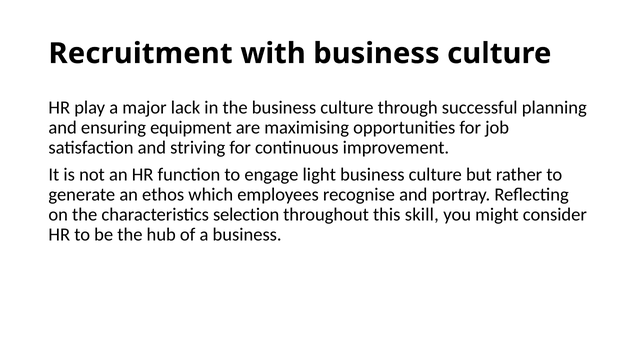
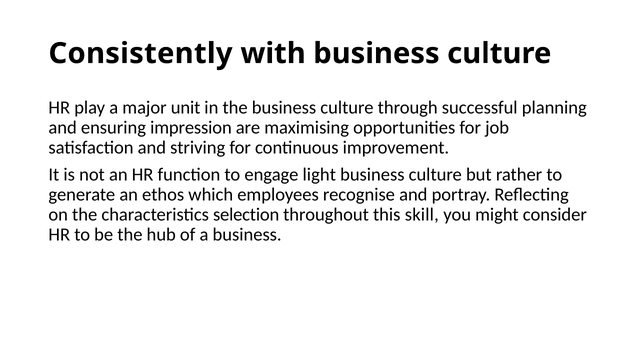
Recruitment: Recruitment -> Consistently
lack: lack -> unit
equipment: equipment -> impression
